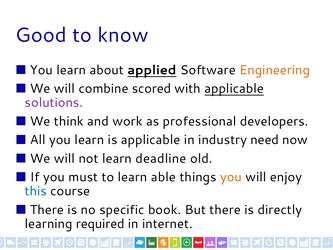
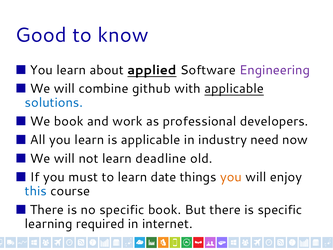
Engineering colour: orange -> purple
scored: scored -> github
solutions colour: purple -> blue
We think: think -> book
able: able -> date
is directly: directly -> specific
